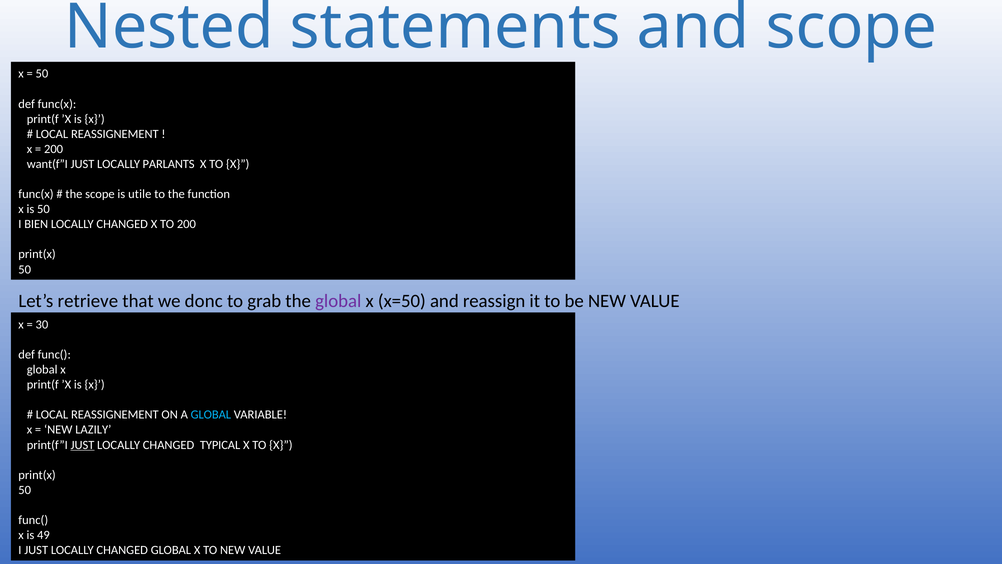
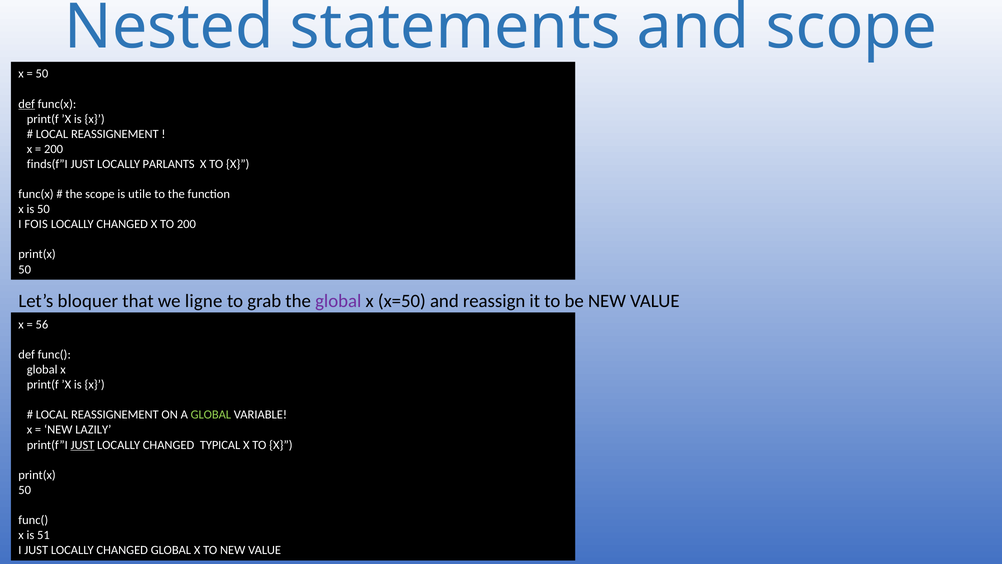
def at (27, 104) underline: none -> present
want(f”I: want(f”I -> finds(f”I
BIEN: BIEN -> FOIS
retrieve: retrieve -> bloquer
donc: donc -> ligne
30: 30 -> 56
GLOBAL at (211, 415) colour: light blue -> light green
49: 49 -> 51
